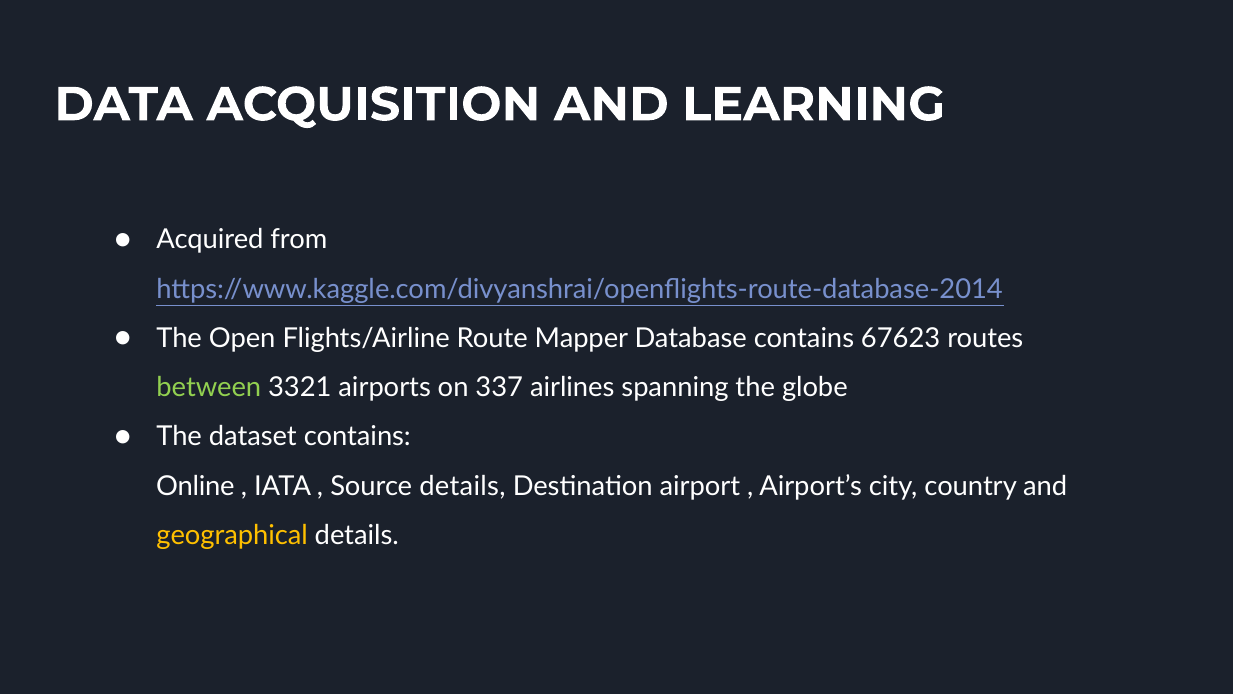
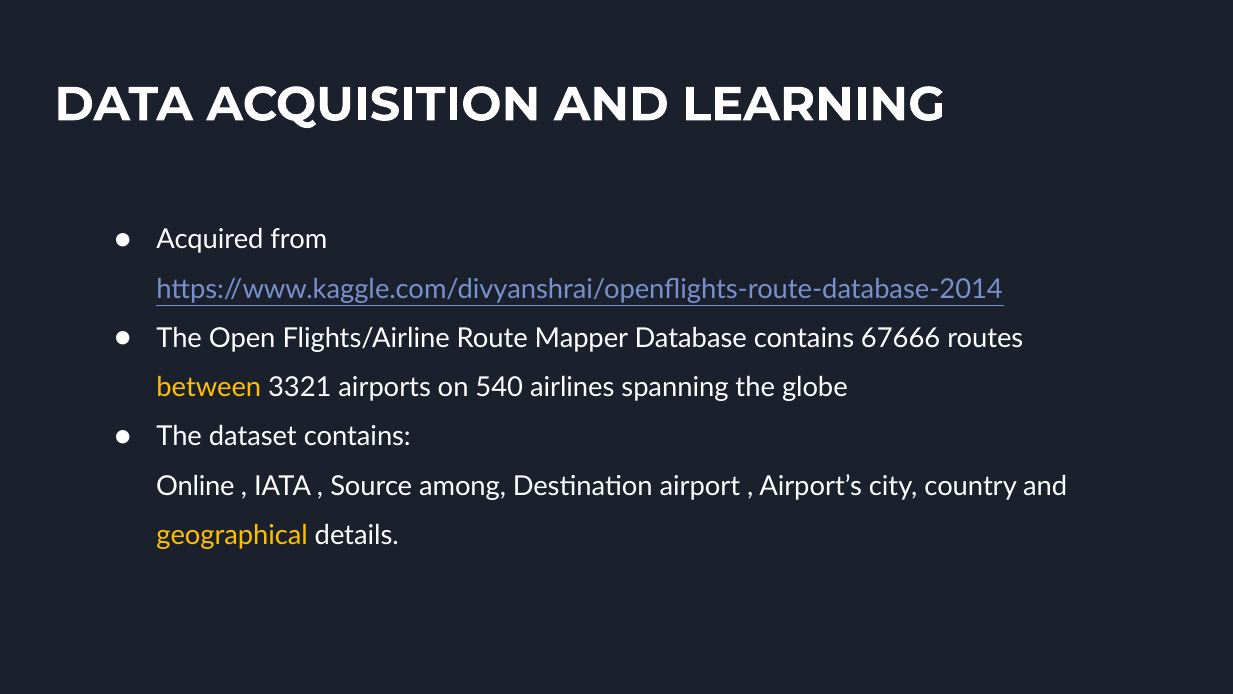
67623: 67623 -> 67666
between colour: light green -> yellow
337: 337 -> 540
Source details: details -> among
